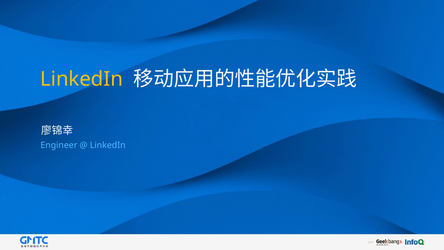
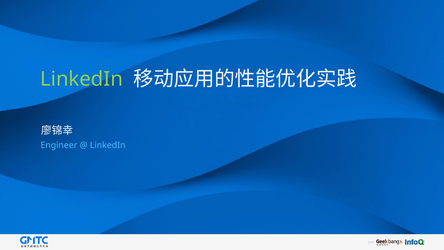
LinkedIn at (82, 79) colour: yellow -> light green
